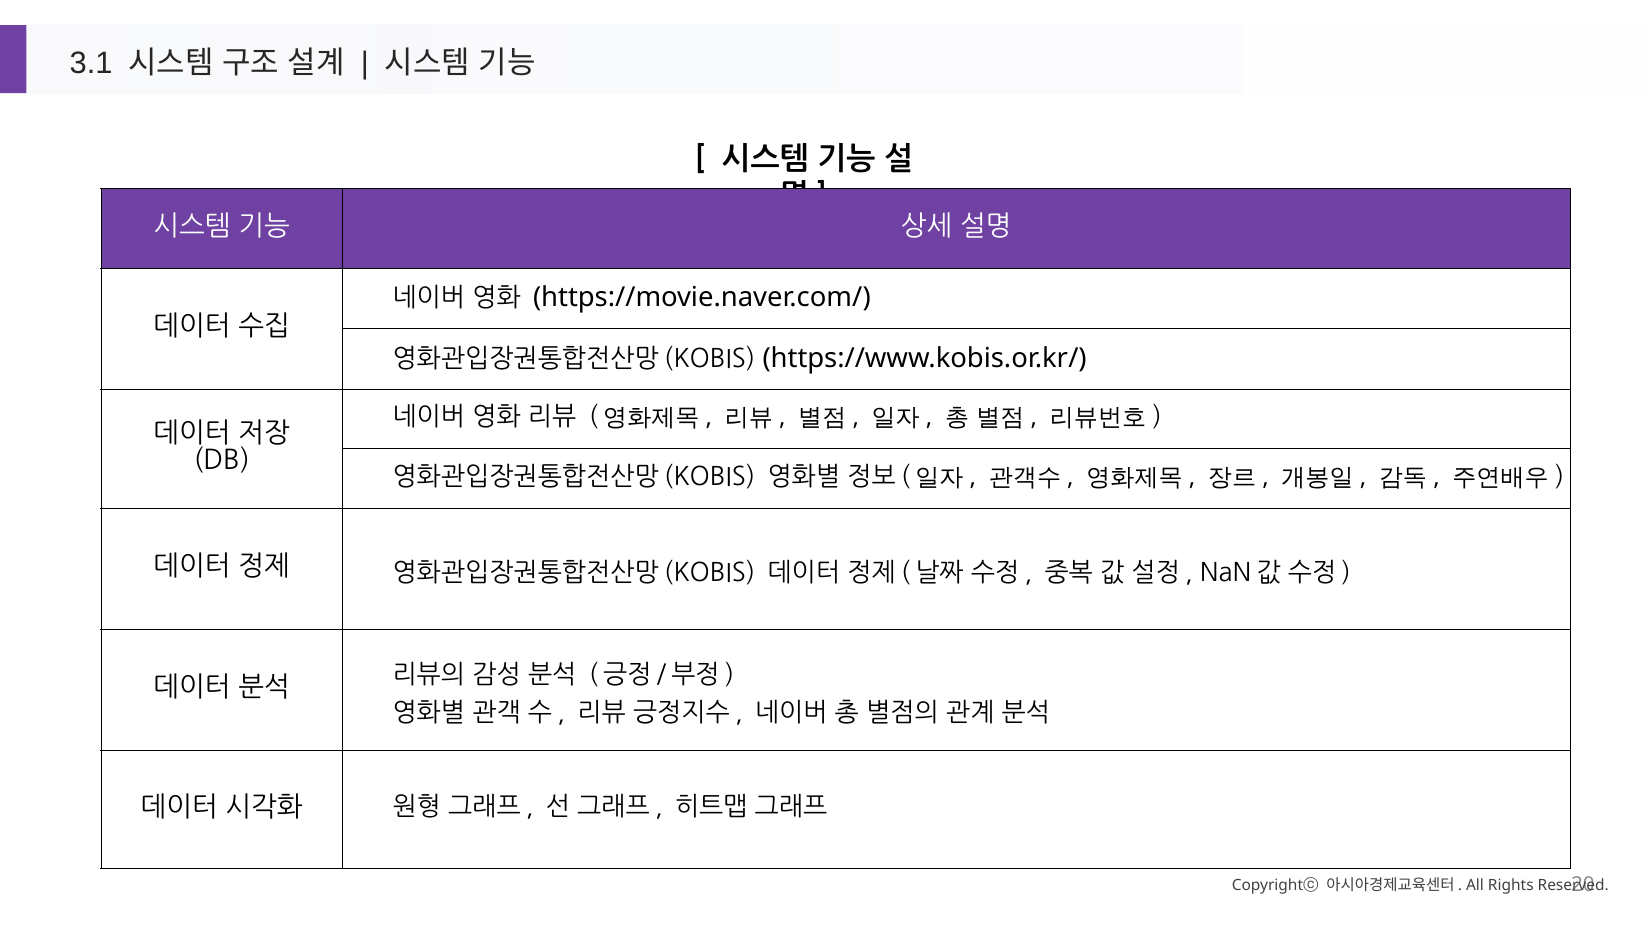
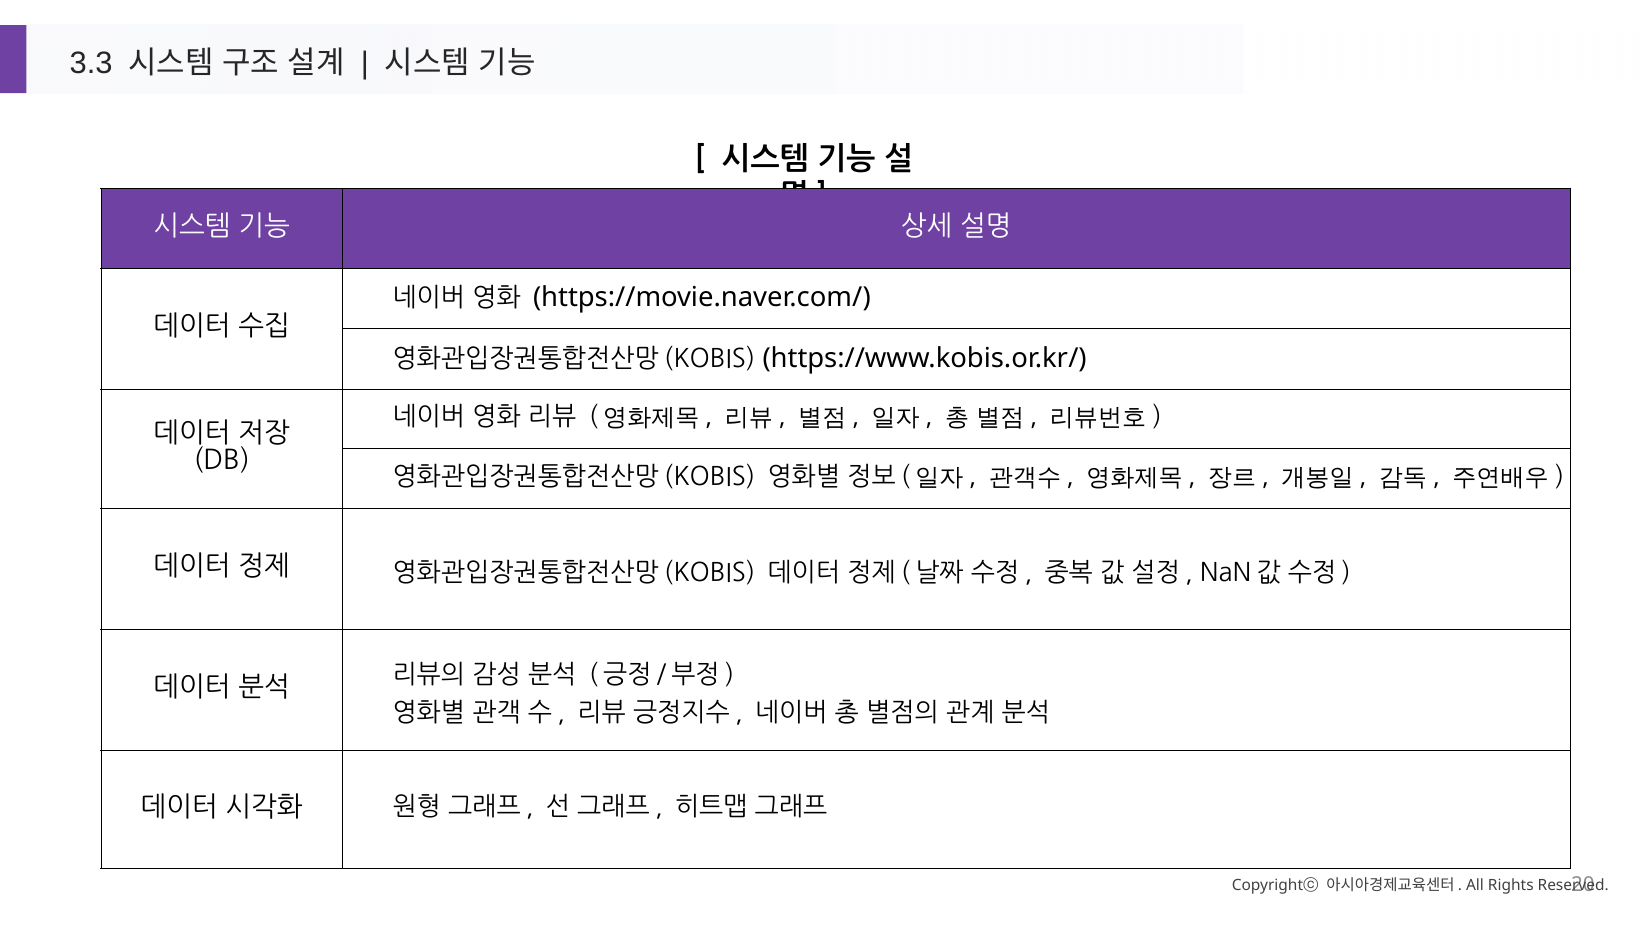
3.1: 3.1 -> 3.3
